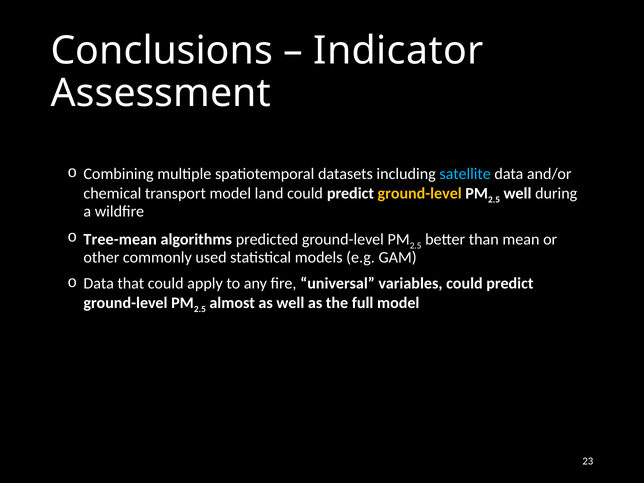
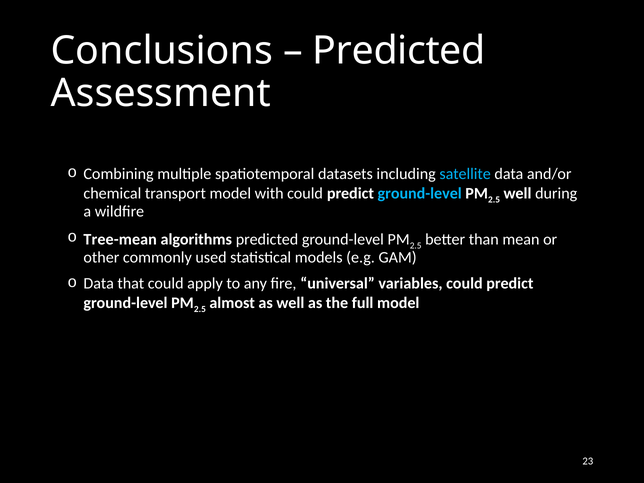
Indicator at (399, 51): Indicator -> Predicted
land: land -> with
ground-level at (420, 193) colour: yellow -> light blue
